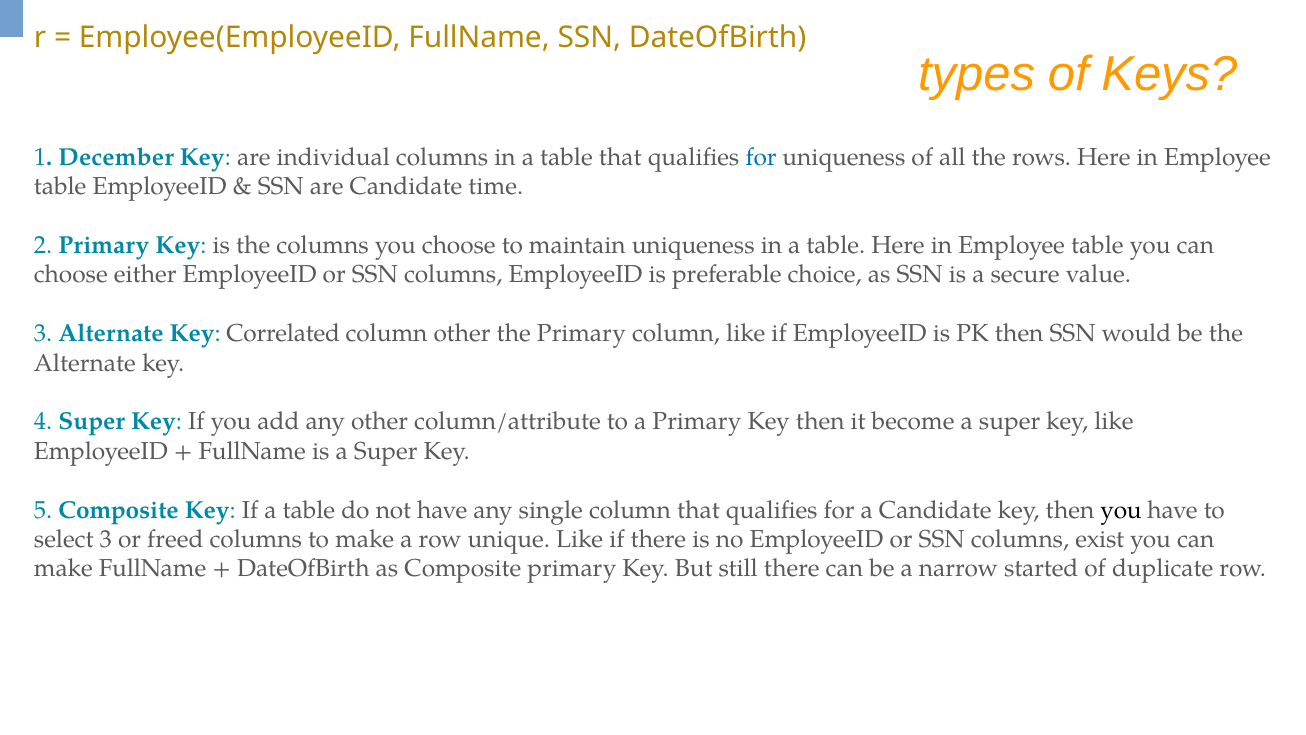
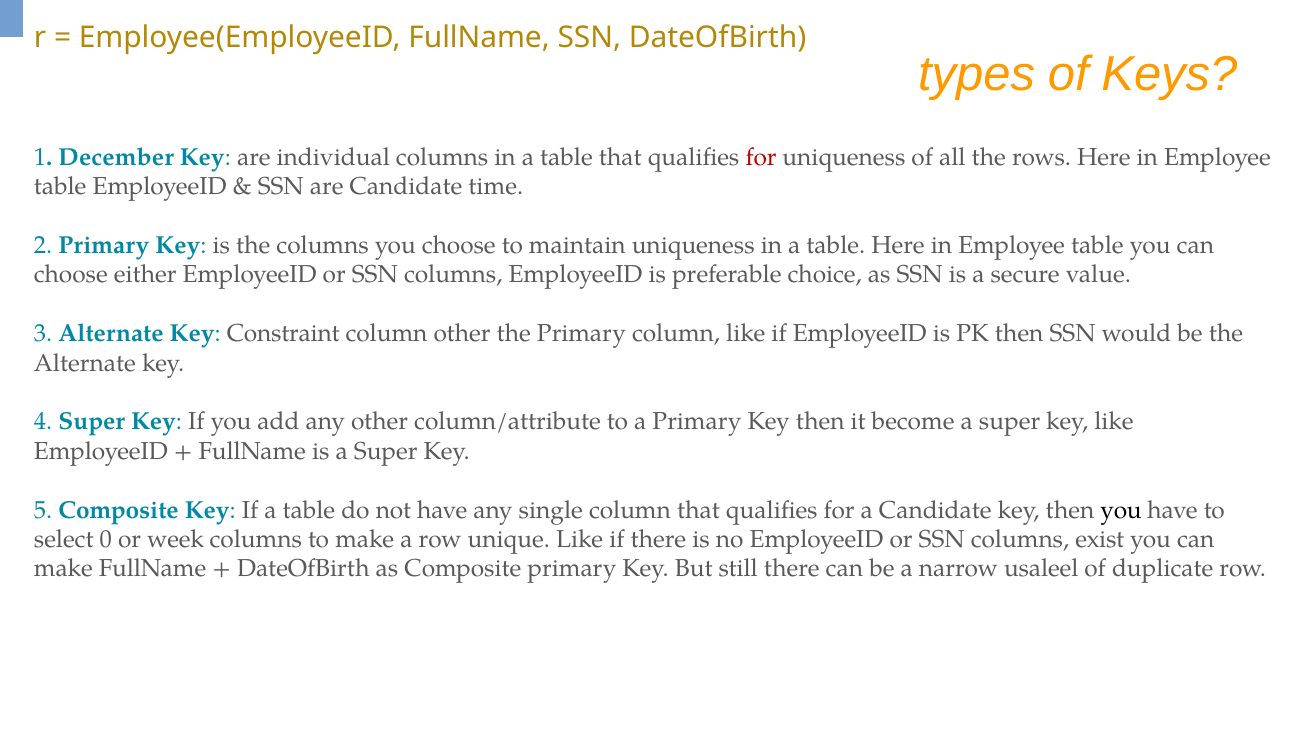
for at (761, 157) colour: blue -> red
Correlated: Correlated -> Constraint
select 3: 3 -> 0
freed: freed -> week
started: started -> usaleel
